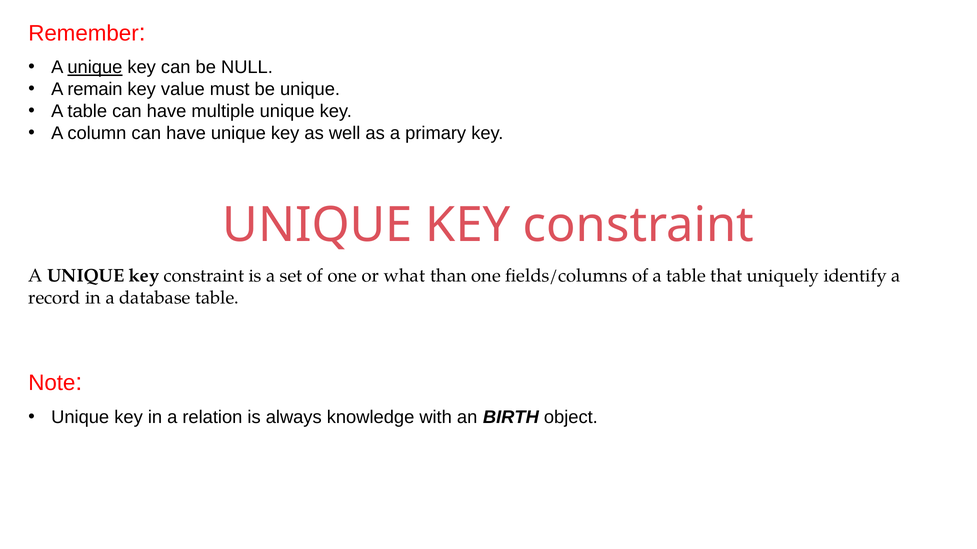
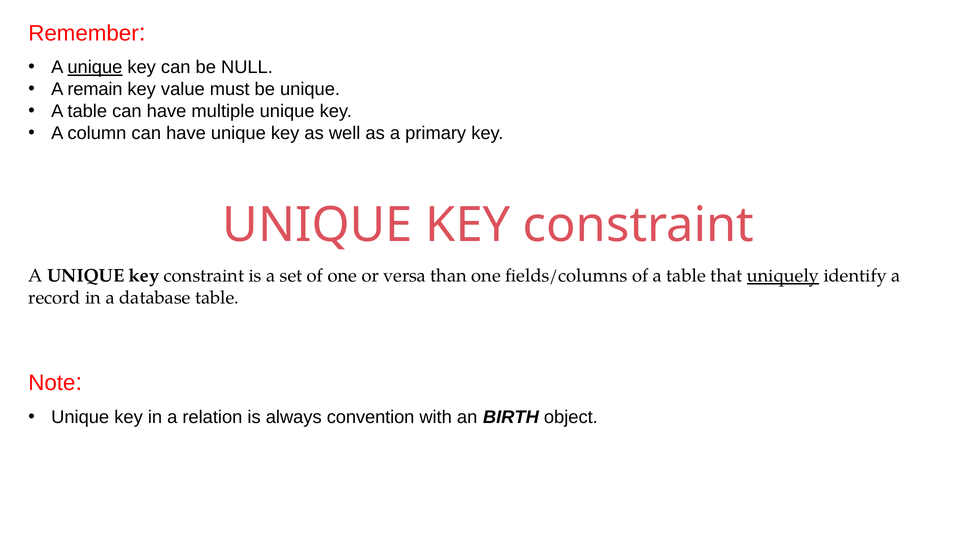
what: what -> versa
uniquely underline: none -> present
knowledge: knowledge -> convention
